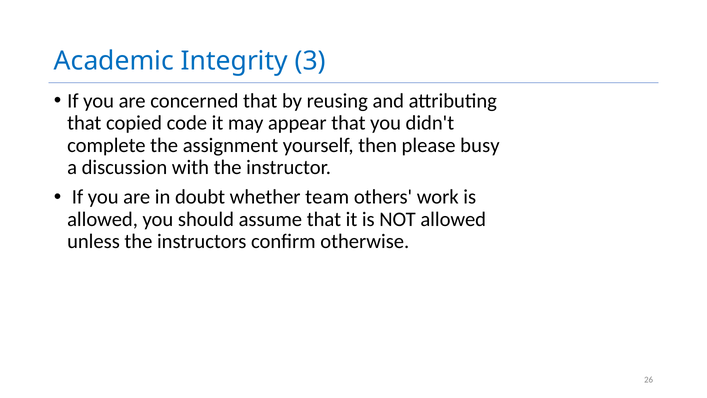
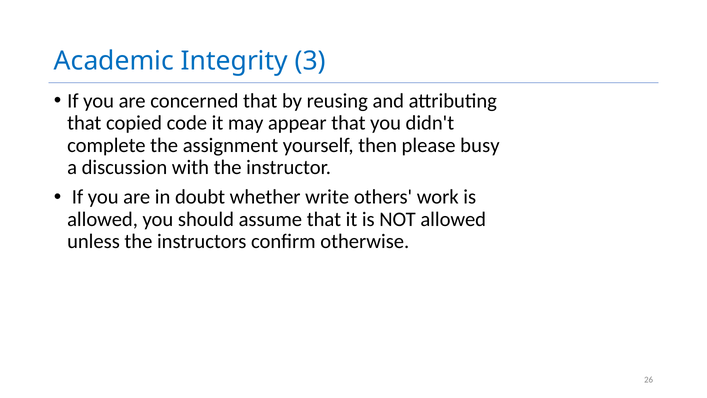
team: team -> write
